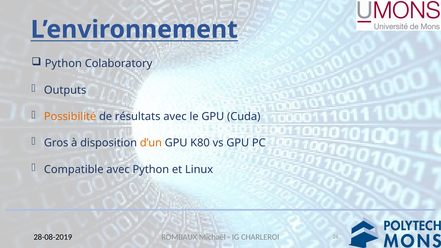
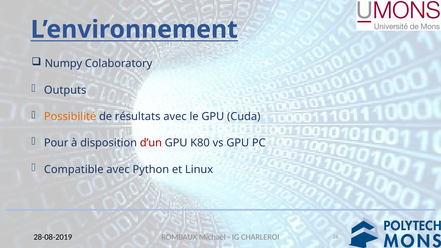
Python at (63, 64): Python -> Numpy
Gros: Gros -> Pour
d’un colour: orange -> red
